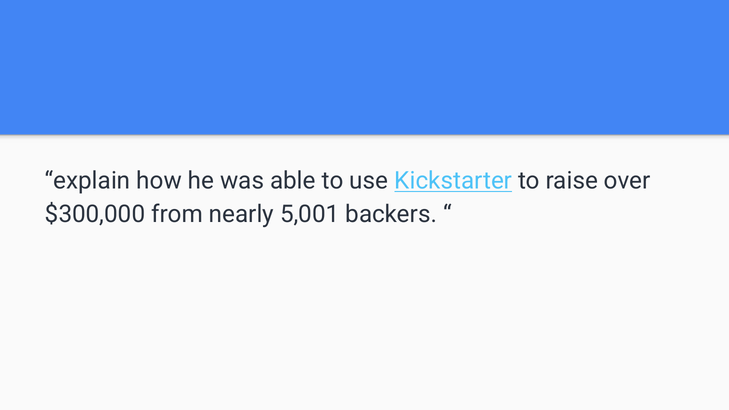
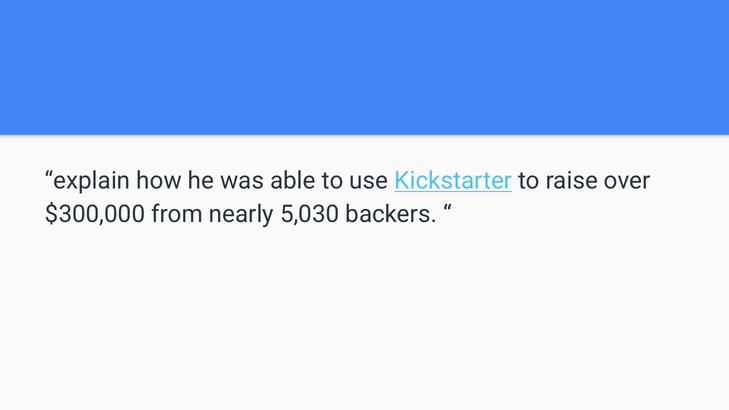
5,001: 5,001 -> 5,030
